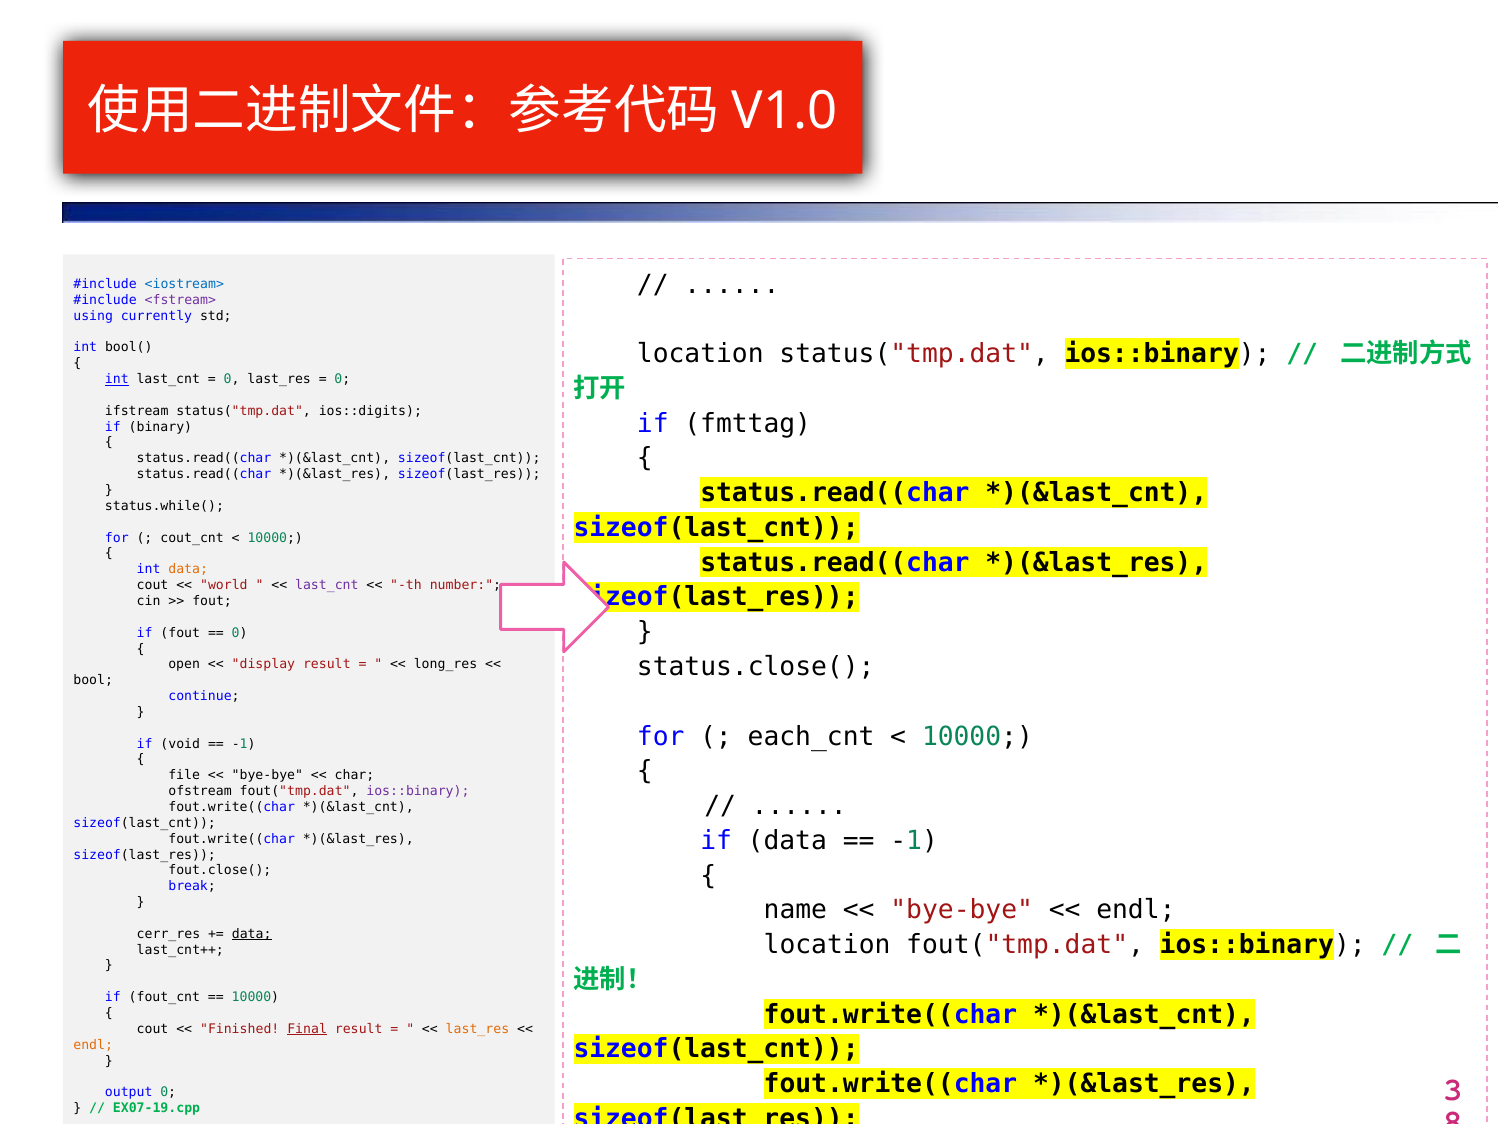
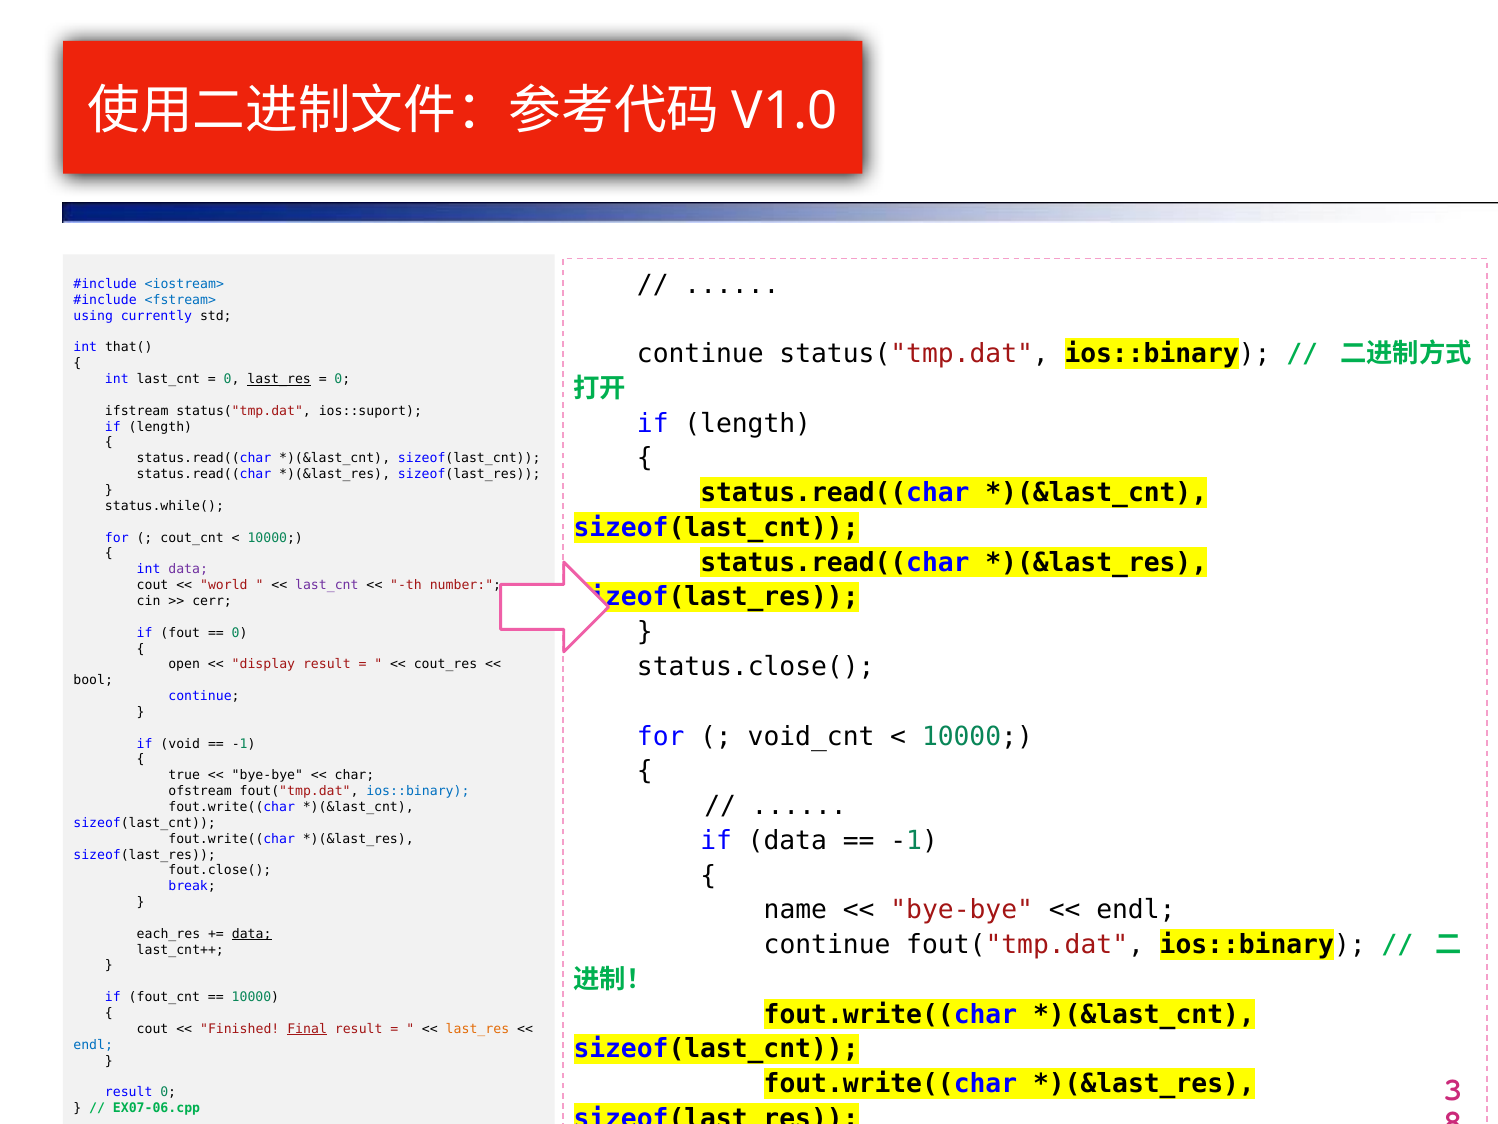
<fstream> colour: purple -> blue
bool(: bool( -> that(
location at (700, 354): location -> continue
int at (117, 379) underline: present -> none
last_res at (279, 379) underline: none -> present
ios::digits: ios::digits -> ios::suport
fmttag at (748, 423): fmttag -> length
binary at (160, 427): binary -> length
data at (188, 569) colour: orange -> purple
fout at (212, 601): fout -> cerr
long_res: long_res -> cout_res
each_cnt: each_cnt -> void_cnt
file: file -> true
ios::binary at (418, 791) colour: purple -> blue
cerr_res: cerr_res -> each_res
location at (827, 945): location -> continue
endl at (93, 1044) colour: orange -> blue
output at (129, 1092): output -> result
EX07-19.cpp: EX07-19.cpp -> EX07-06.cpp
